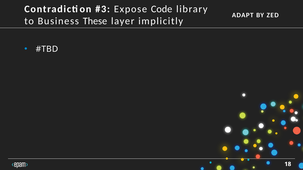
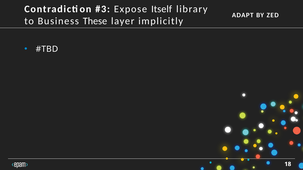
Code: Code -> Itself
